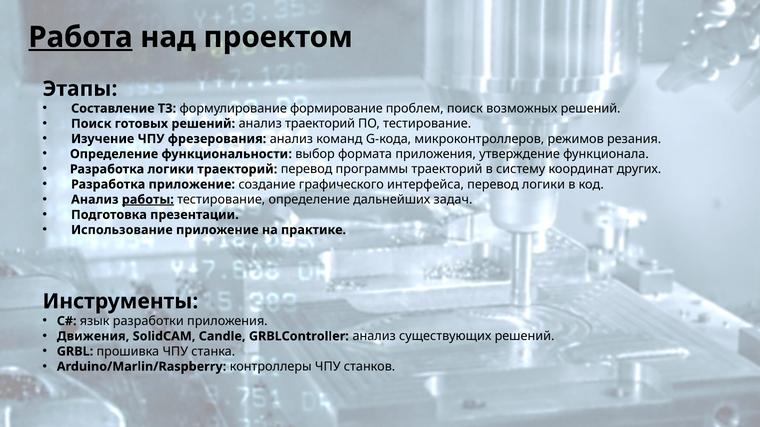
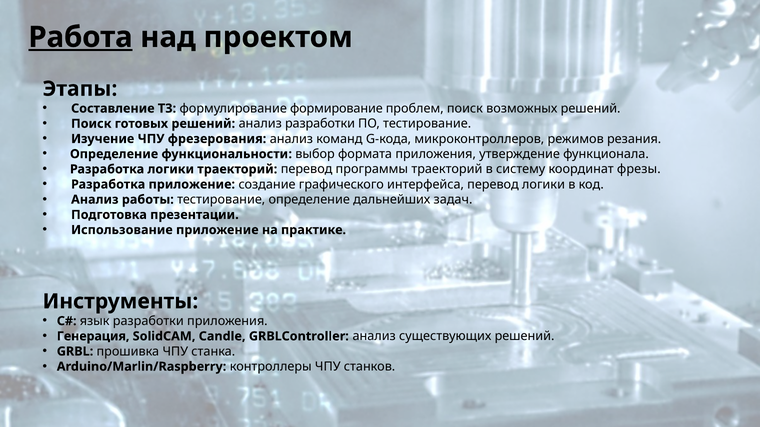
анализ траекторий: траекторий -> разработки
других: других -> фрезы
работы underline: present -> none
Движения: Движения -> Генерация
